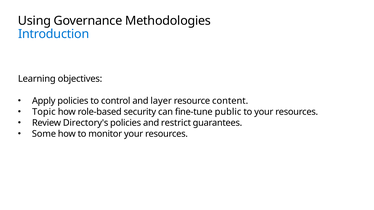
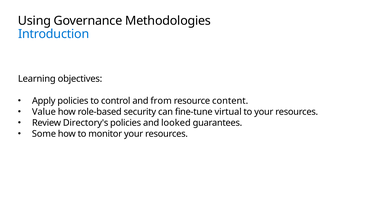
layer: layer -> from
Topic: Topic -> Value
public: public -> virtual
restrict: restrict -> looked
